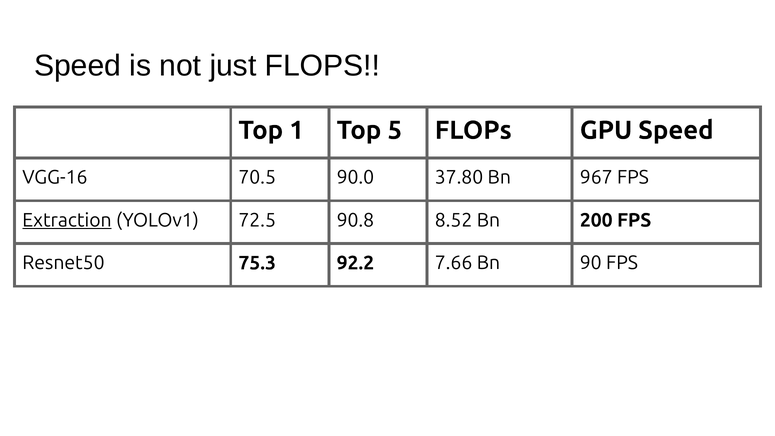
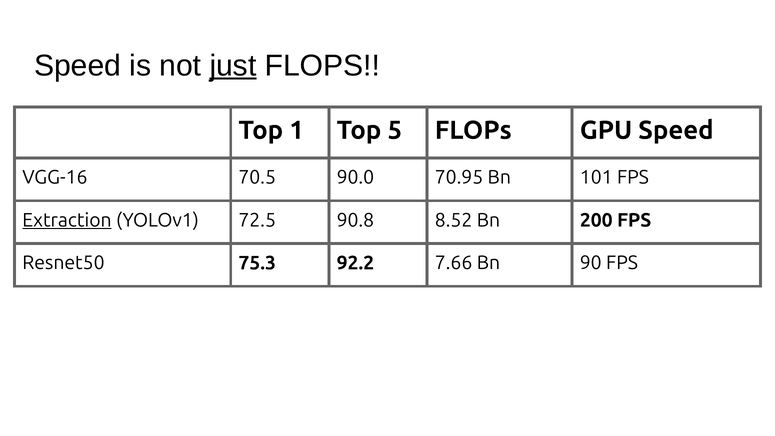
just underline: none -> present
37.80: 37.80 -> 70.95
967: 967 -> 101
